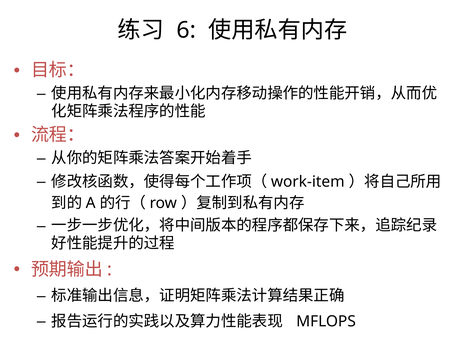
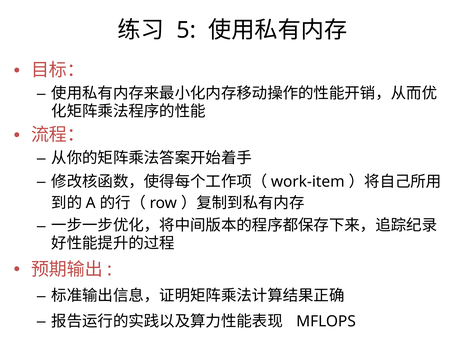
6: 6 -> 5
